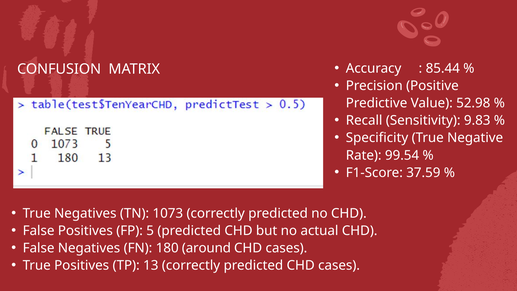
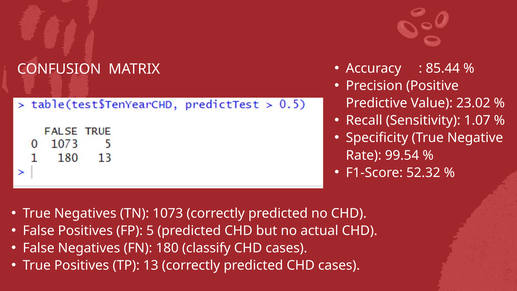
52.98: 52.98 -> 23.02
9.83: 9.83 -> 1.07
37.59: 37.59 -> 52.32
around: around -> classify
